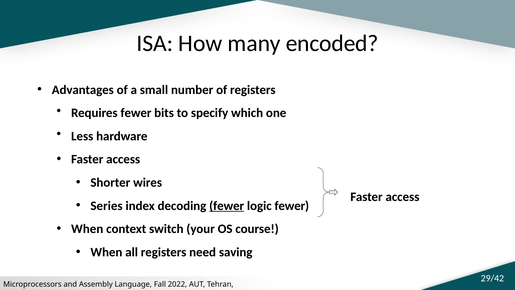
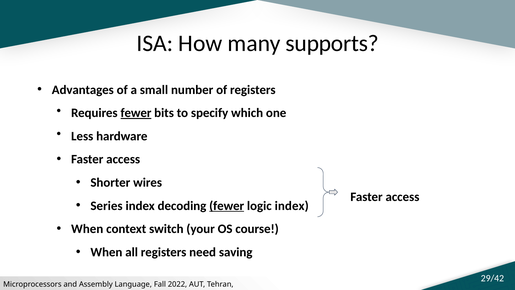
encoded: encoded -> supports
fewer at (136, 113) underline: none -> present
logic fewer: fewer -> index
